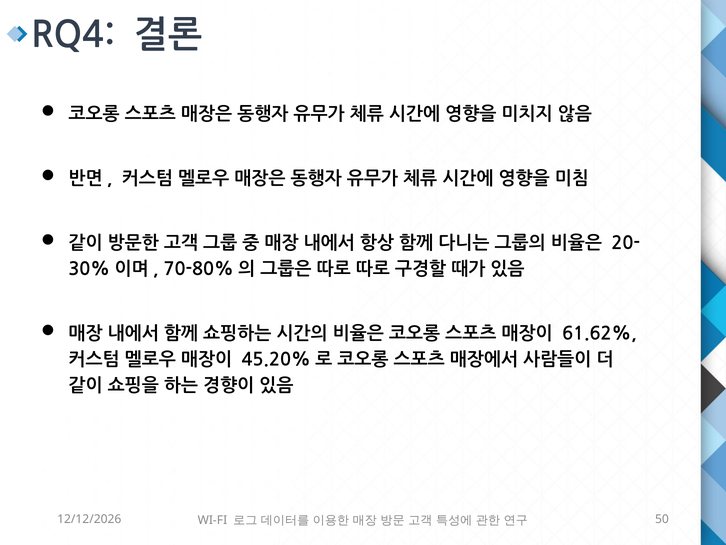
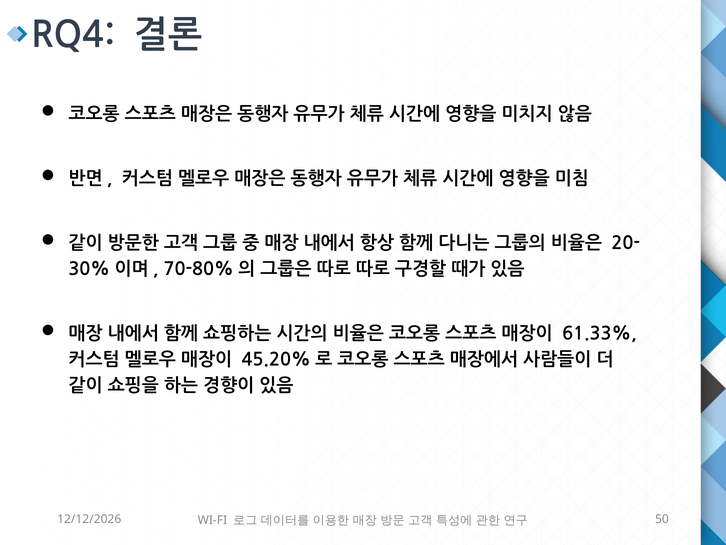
61.62%: 61.62% -> 61.33%
